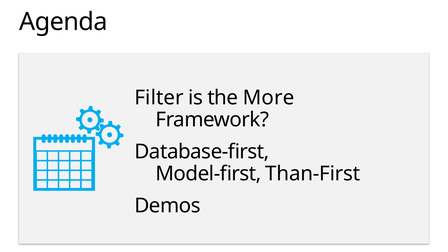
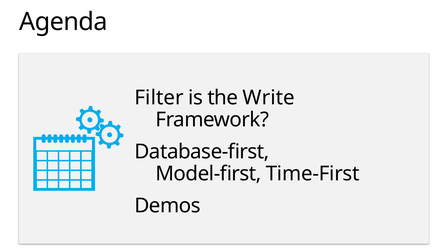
More: More -> Write
Than-First: Than-First -> Time-First
